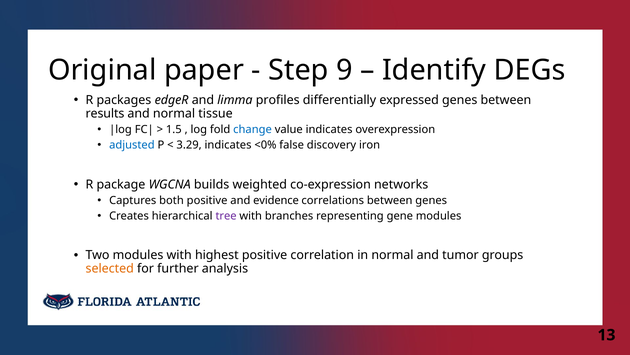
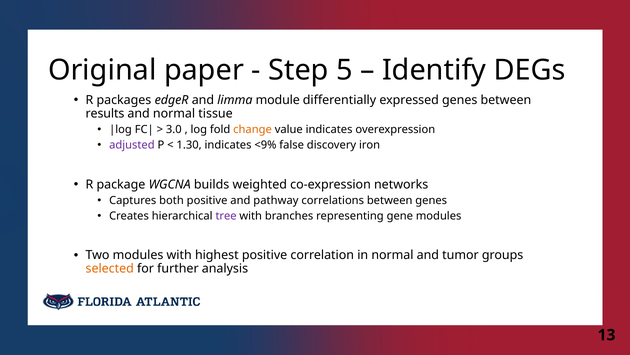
9: 9 -> 5
profiles: profiles -> module
1.5: 1.5 -> 3.0
change colour: blue -> orange
adjusted colour: blue -> purple
3.29: 3.29 -> 1.30
<0%: <0% -> <9%
evidence: evidence -> pathway
